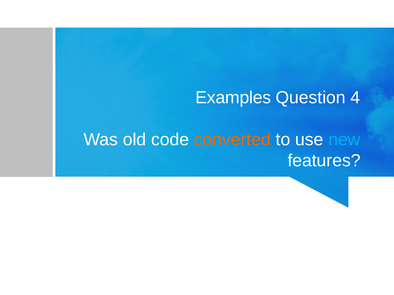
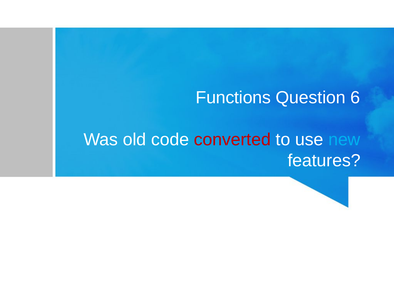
Examples: Examples -> Functions
4: 4 -> 6
converted colour: orange -> red
